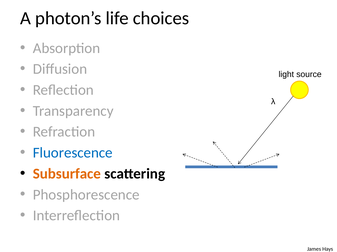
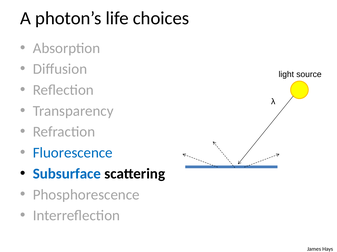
Subsurface colour: orange -> blue
